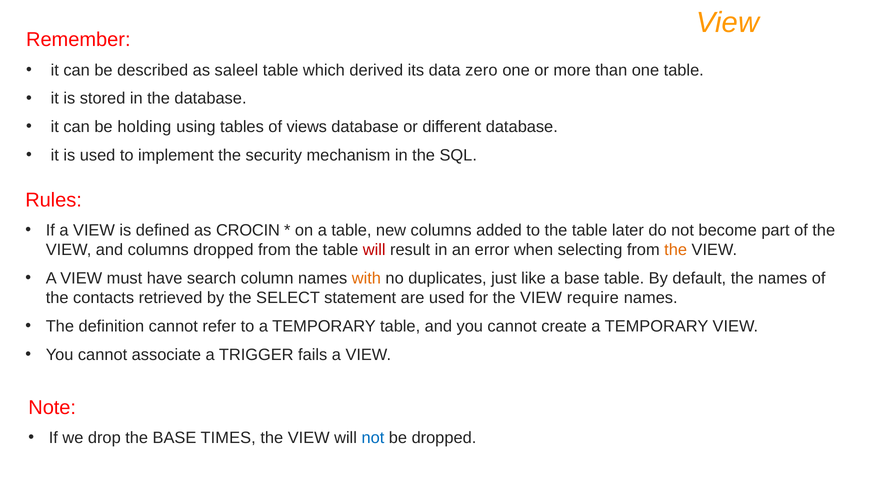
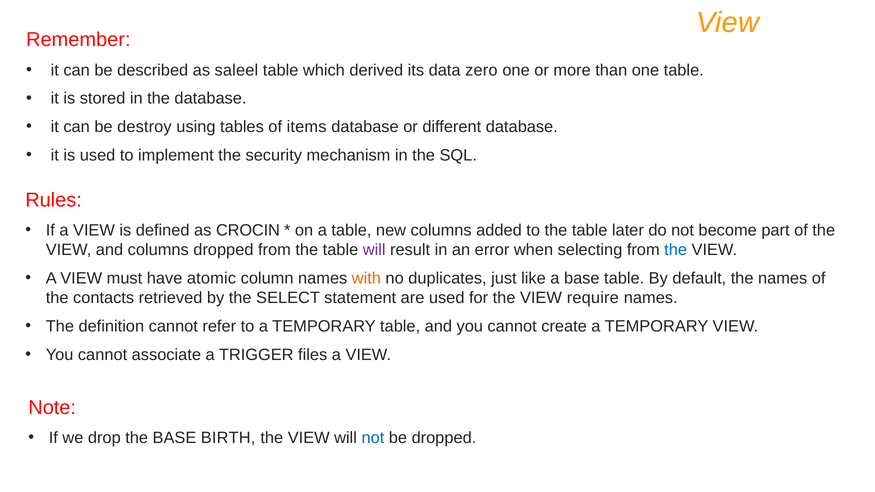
holding: holding -> destroy
views: views -> items
will at (374, 250) colour: red -> purple
the at (676, 250) colour: orange -> blue
search: search -> atomic
fails: fails -> files
TIMES: TIMES -> BIRTH
